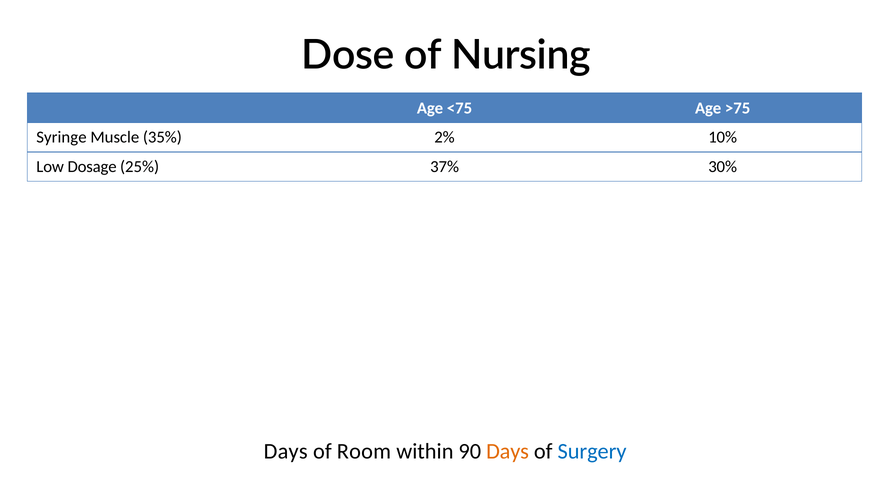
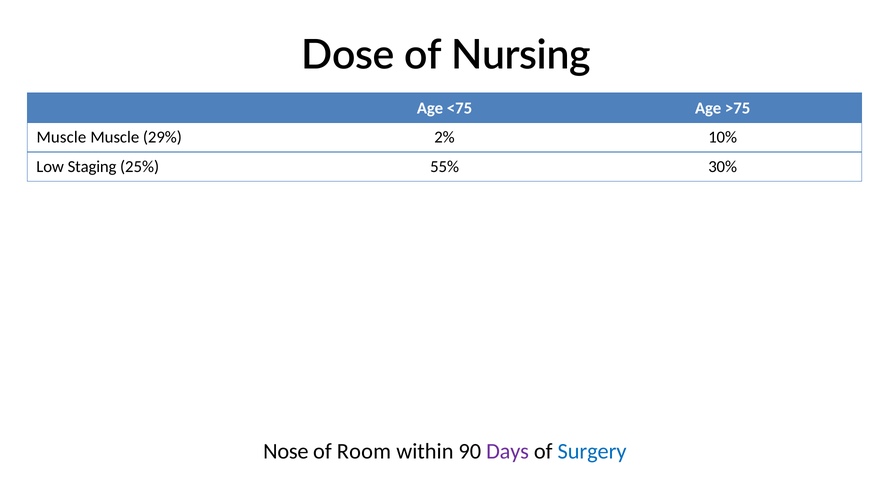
Syringe at (61, 137): Syringe -> Muscle
35%: 35% -> 29%
Dosage: Dosage -> Staging
37%: 37% -> 55%
Days at (286, 451): Days -> Nose
Days at (508, 451) colour: orange -> purple
